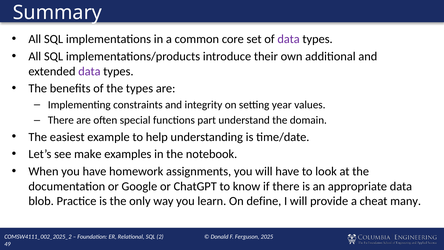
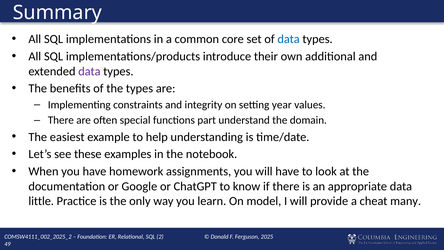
data at (289, 39) colour: purple -> blue
make: make -> these
blob: blob -> little
define: define -> model
